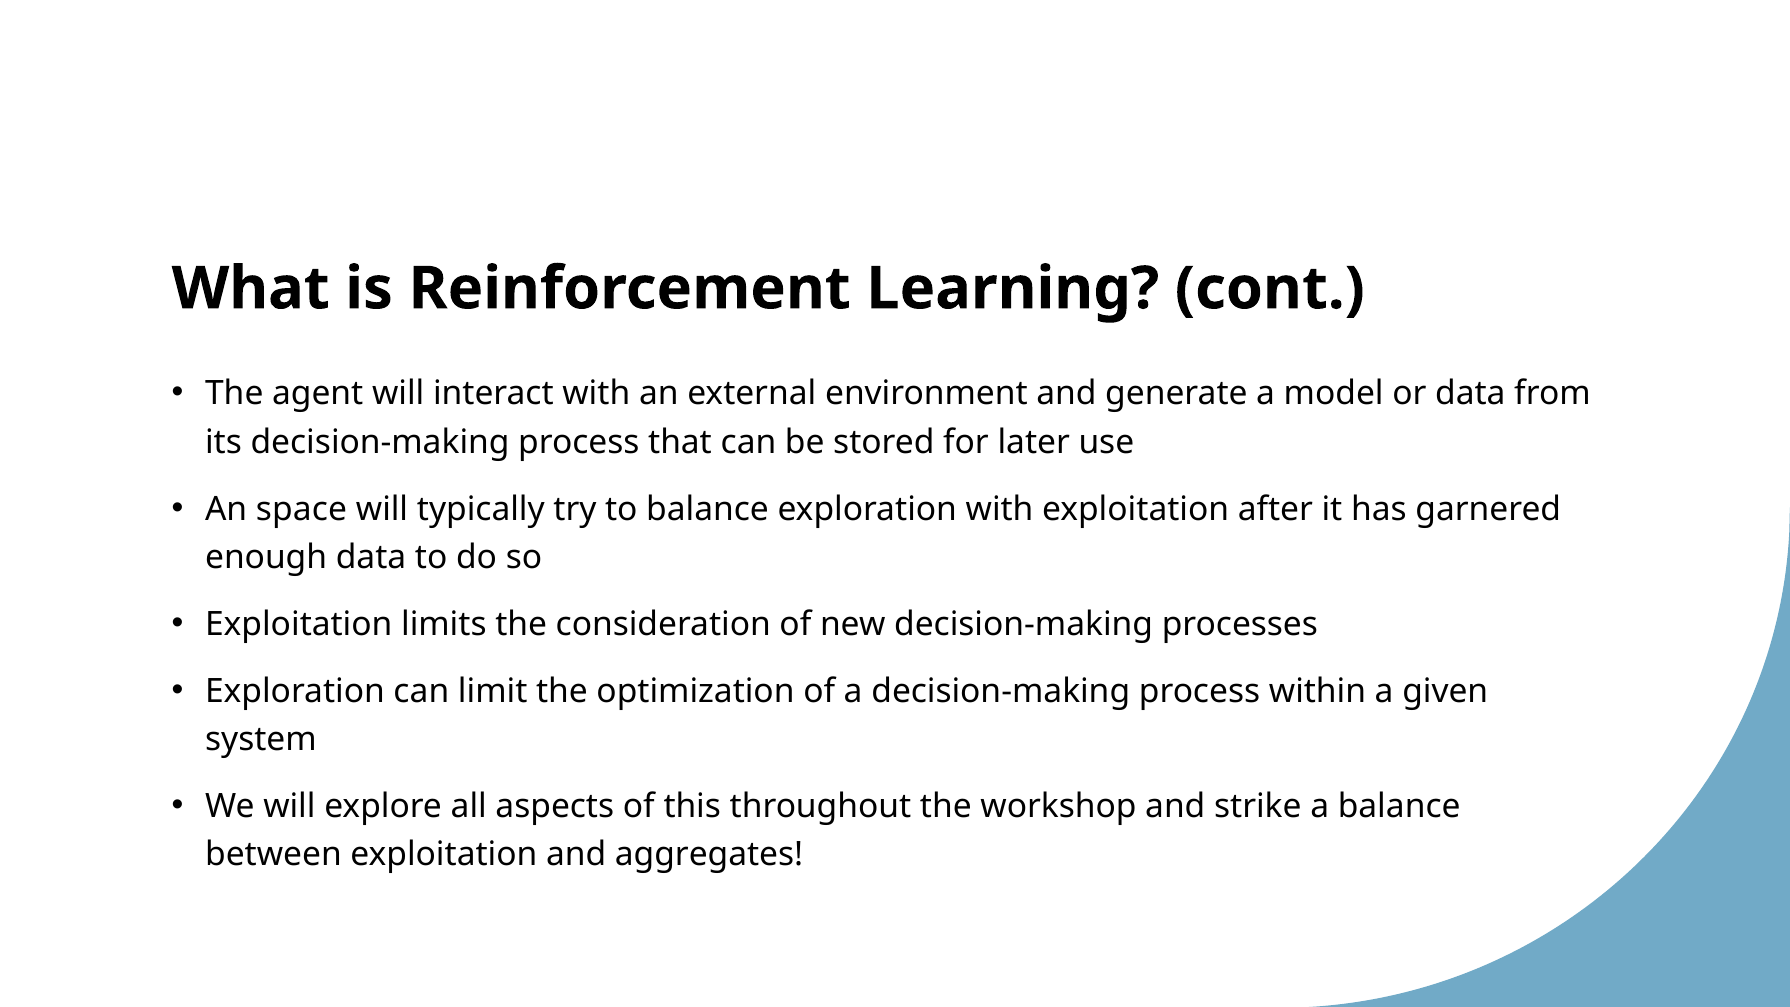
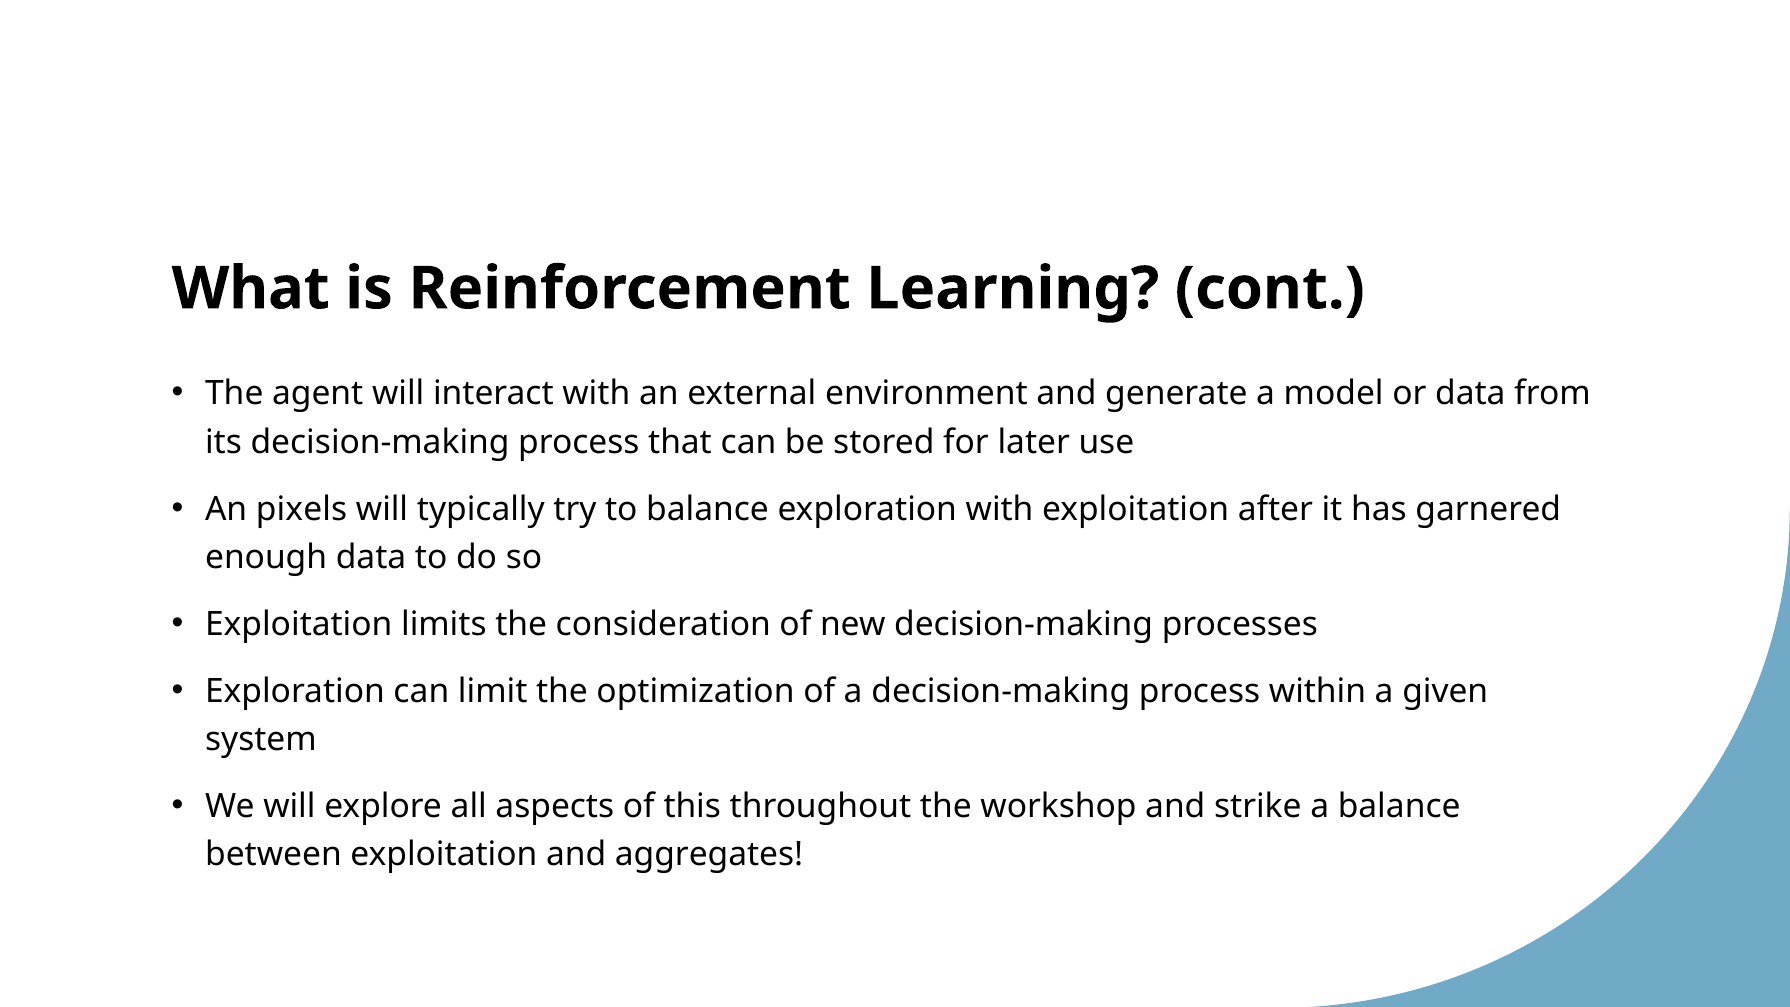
space: space -> pixels
